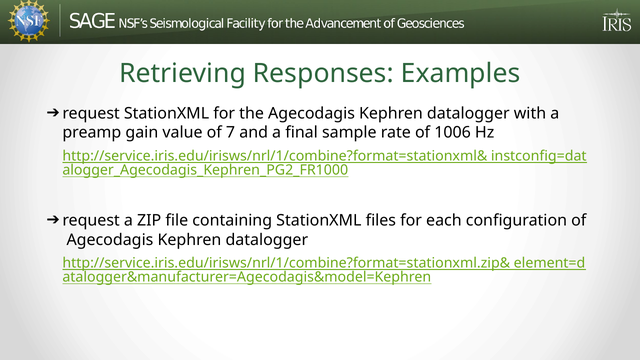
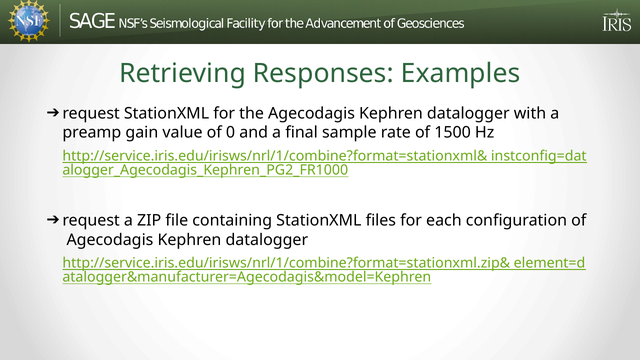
7: 7 -> 0
1006: 1006 -> 1500
